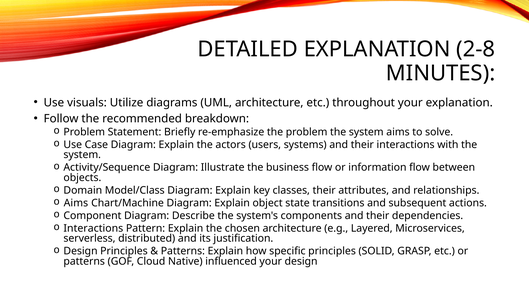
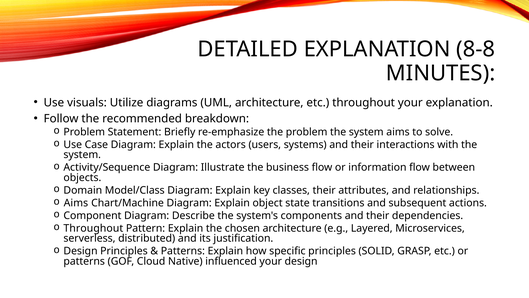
2-8: 2-8 -> 8-8
Interactions at (93, 228): Interactions -> Throughout
